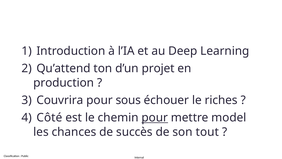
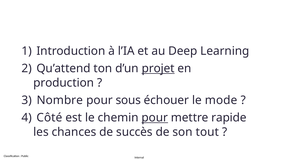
projet underline: none -> present
Couvrira: Couvrira -> Nombre
riches: riches -> mode
model: model -> rapide
